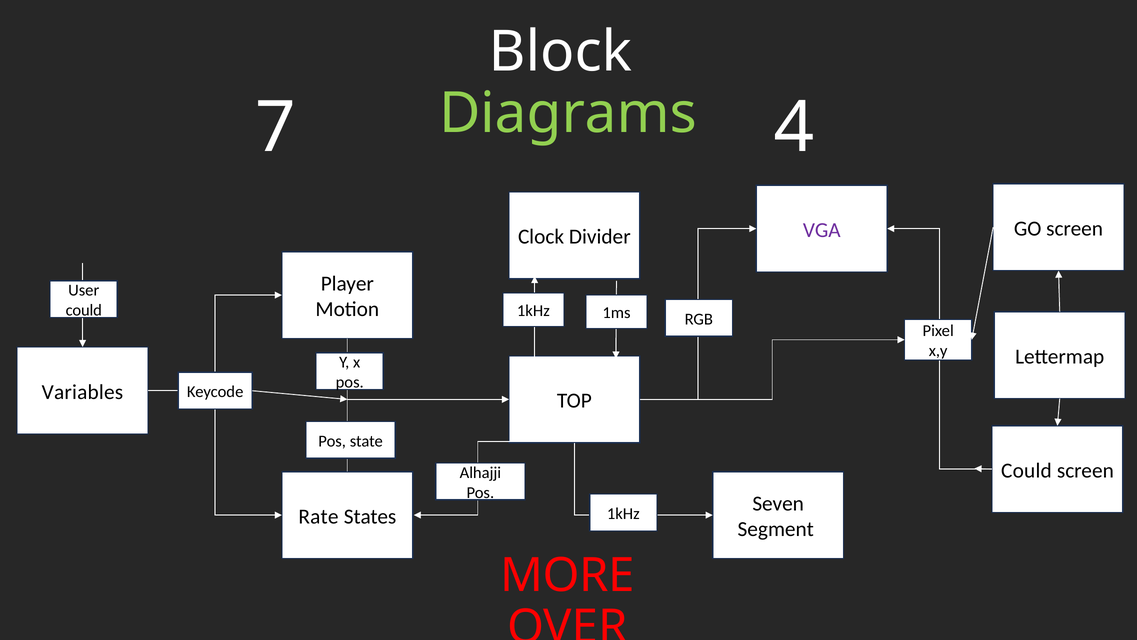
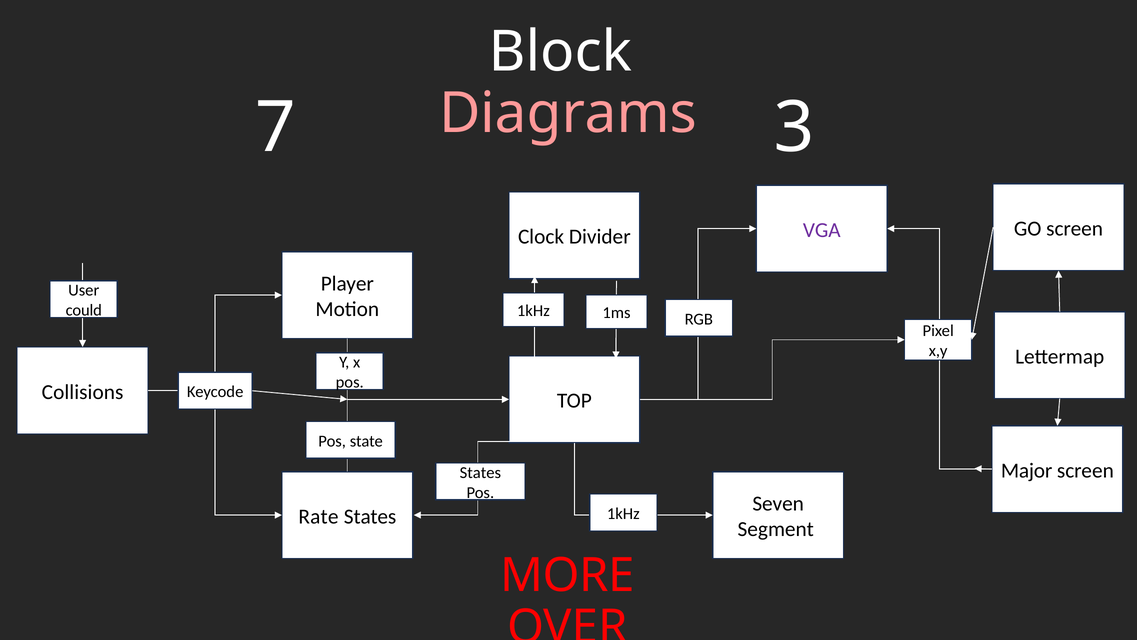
Diagrams colour: light green -> pink
4: 4 -> 3
Variables: Variables -> Collisions
Could at (1026, 470): Could -> Major
Alhajji at (480, 472): Alhajji -> States
